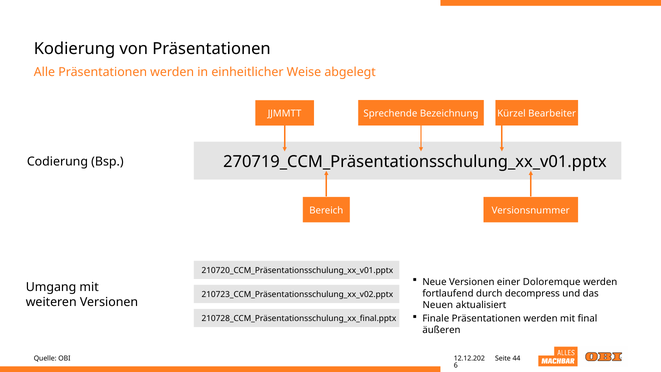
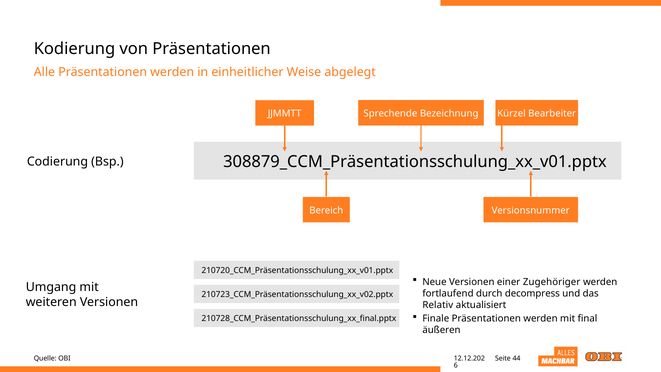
270719_CCM_Präsentationsschulung_xx_v01.pptx: 270719_CCM_Präsentationsschulung_xx_v01.pptx -> 308879_CCM_Präsentationsschulung_xx_v01.pptx
Doloremque: Doloremque -> Zugehöriger
Neuen: Neuen -> Relativ
